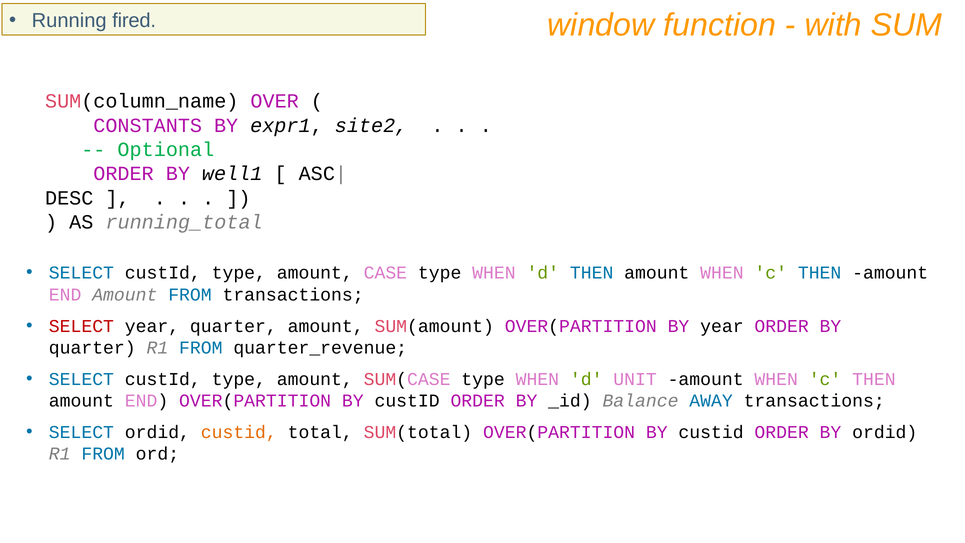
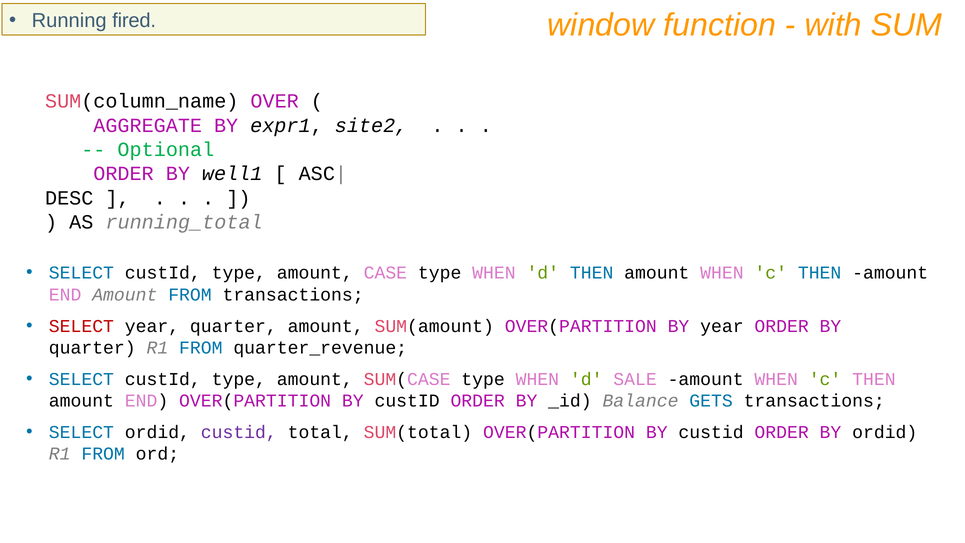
CONSTANTS: CONSTANTS -> AGGREGATE
UNIT: UNIT -> SALE
AWAY: AWAY -> GETS
custid at (239, 432) colour: orange -> purple
